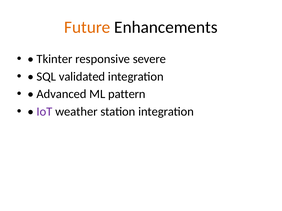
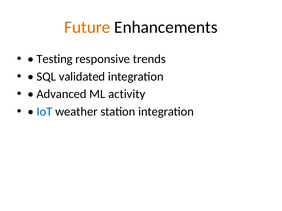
Tkinter: Tkinter -> Testing
severe: severe -> trends
pattern: pattern -> activity
IoT colour: purple -> blue
